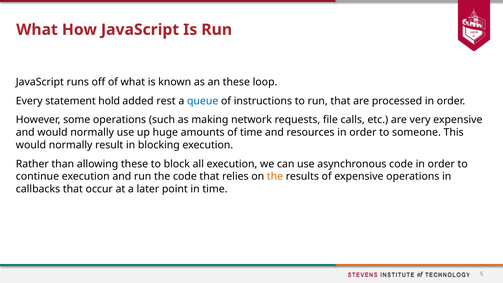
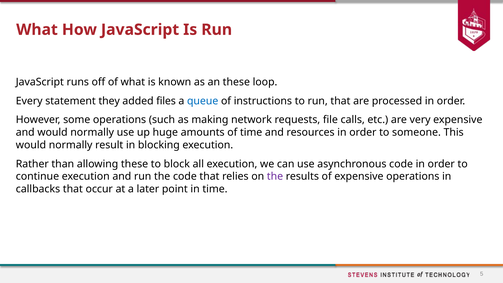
hold: hold -> they
rest: rest -> files
the at (275, 176) colour: orange -> purple
